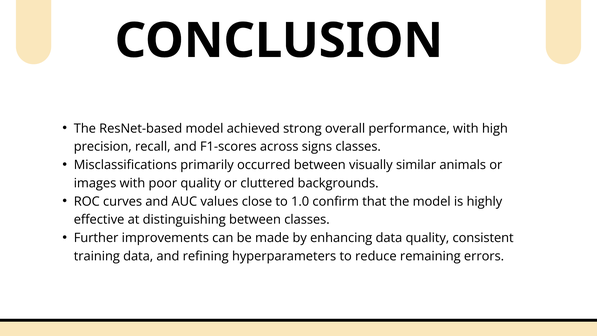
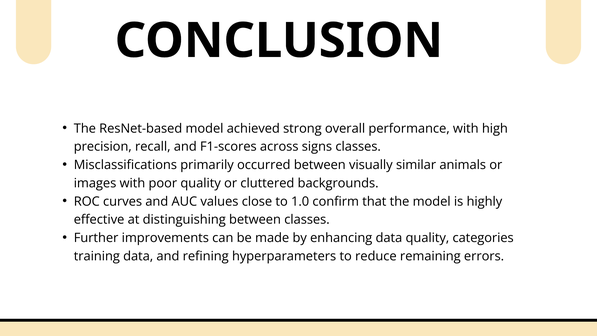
consistent: consistent -> categories
